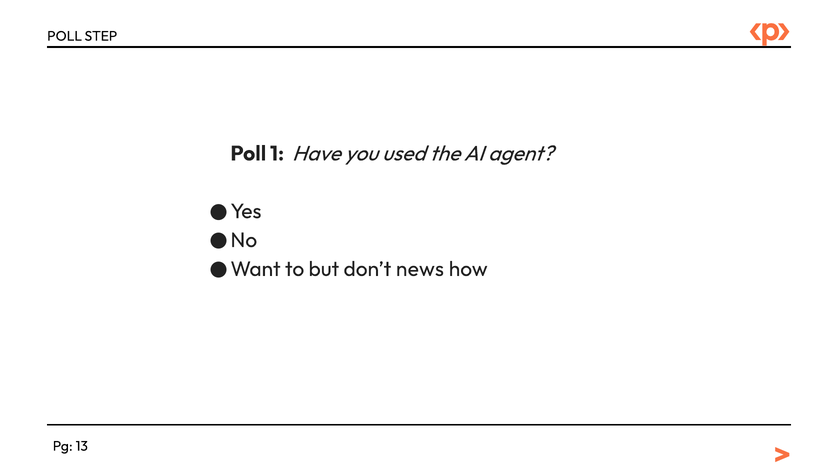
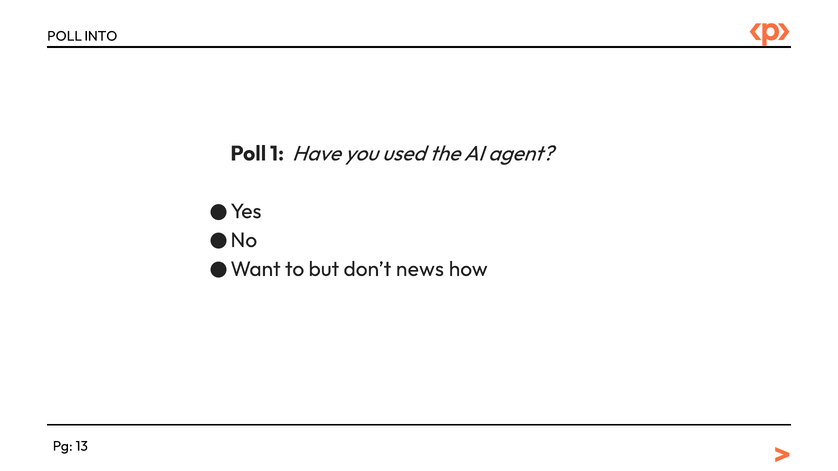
STEP: STEP -> INTO
